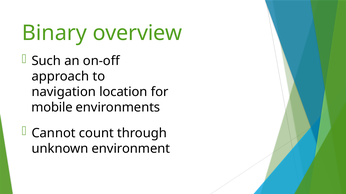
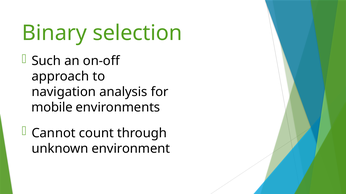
overview: overview -> selection
location: location -> analysis
